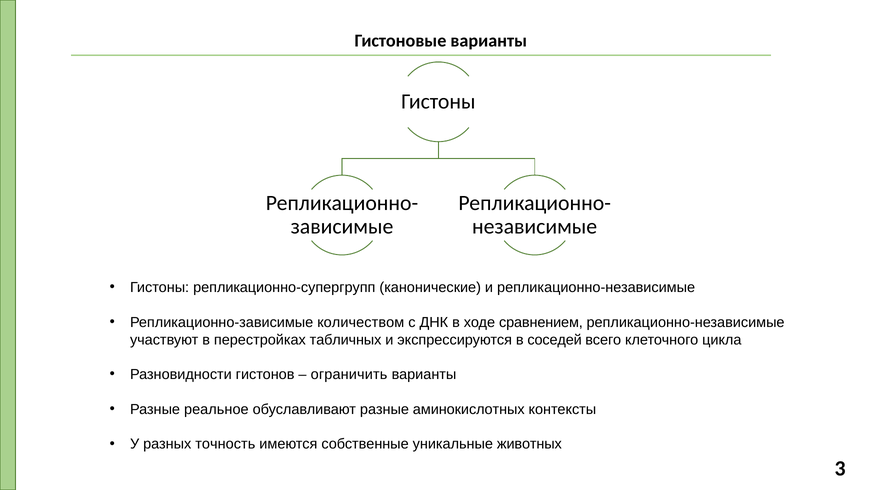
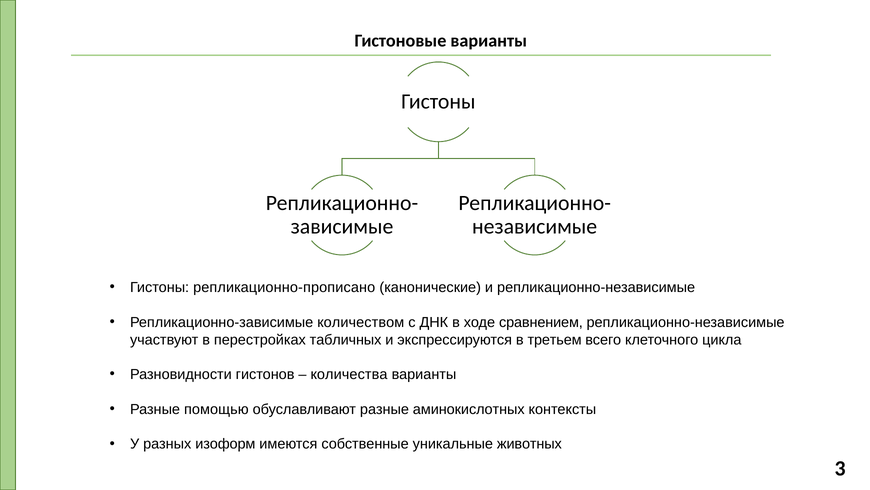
репликационно-супергрупп: репликационно-супергрупп -> репликационно-прописано
соседей: соседей -> третьем
ограничить: ограничить -> количества
реальное: реальное -> помощью
точность: точность -> изоформ
